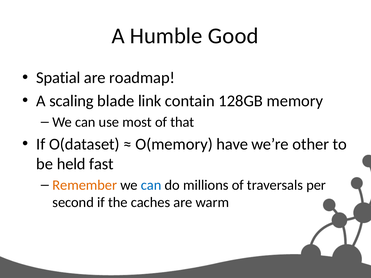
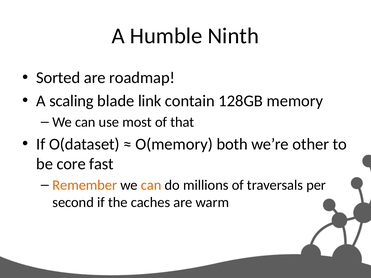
Good: Good -> Ninth
Spatial: Spatial -> Sorted
have: have -> both
held: held -> core
can at (151, 185) colour: blue -> orange
